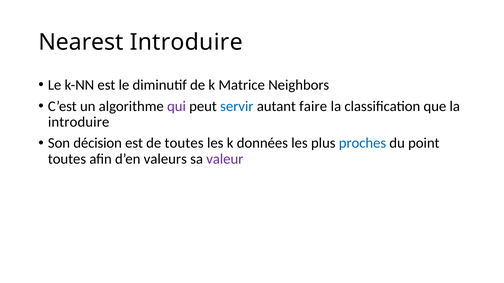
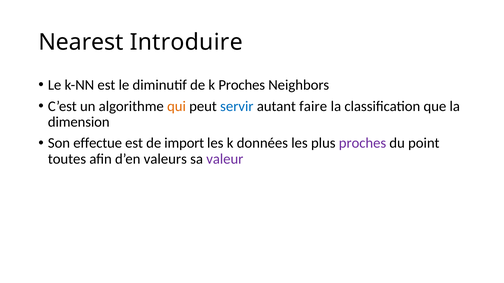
k Matrice: Matrice -> Proches
qui colour: purple -> orange
introduire at (79, 122): introduire -> dimension
décision: décision -> effectue
de toutes: toutes -> import
proches at (363, 143) colour: blue -> purple
